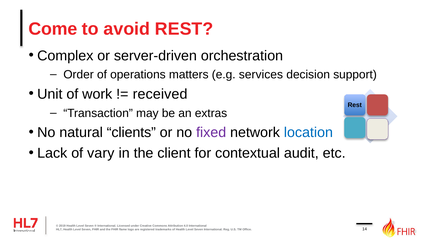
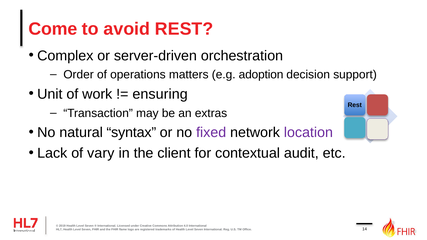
services: services -> adoption
received: received -> ensuring
clients: clients -> syntax
location colour: blue -> purple
